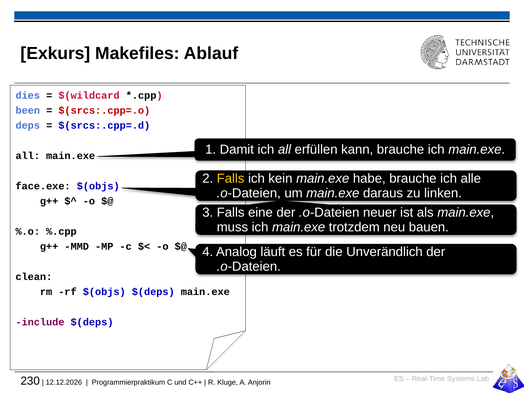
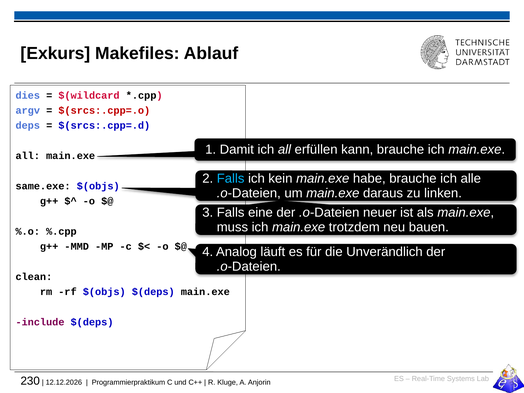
been: been -> argv
Falls at (231, 178) colour: yellow -> light blue
face.exe: face.exe -> same.exe
